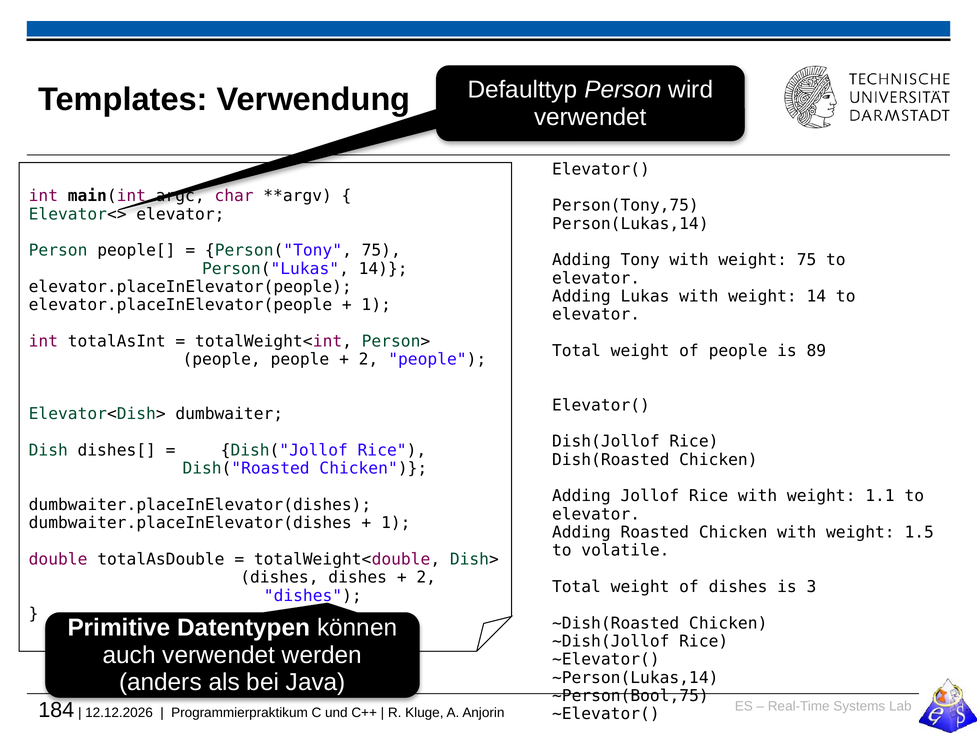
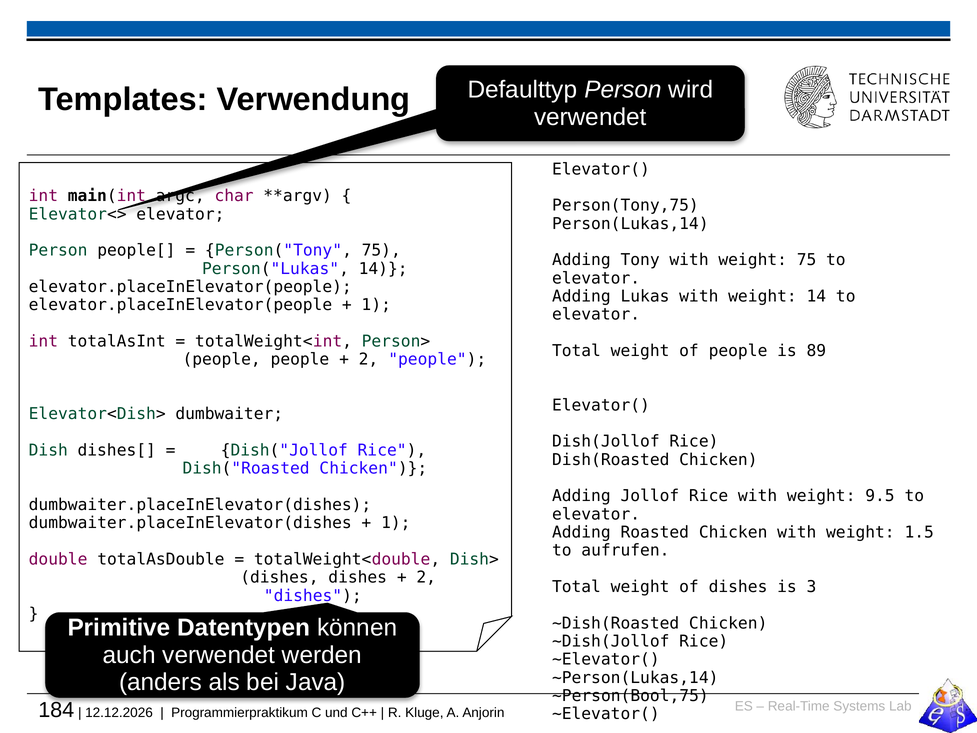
1.1: 1.1 -> 9.5
volatile: volatile -> aufrufen
